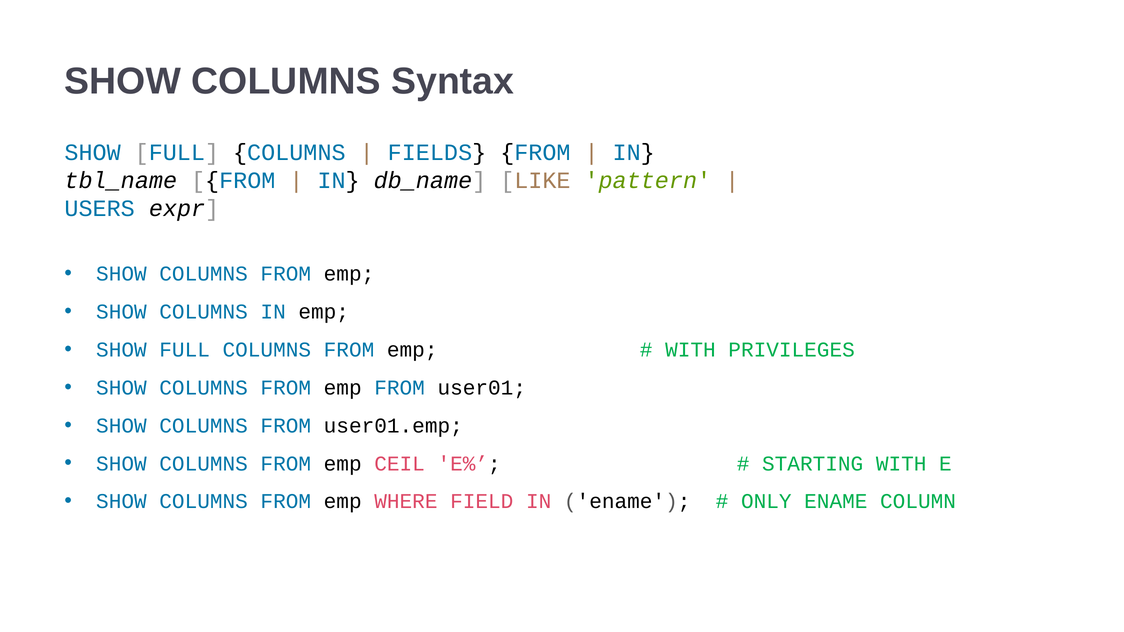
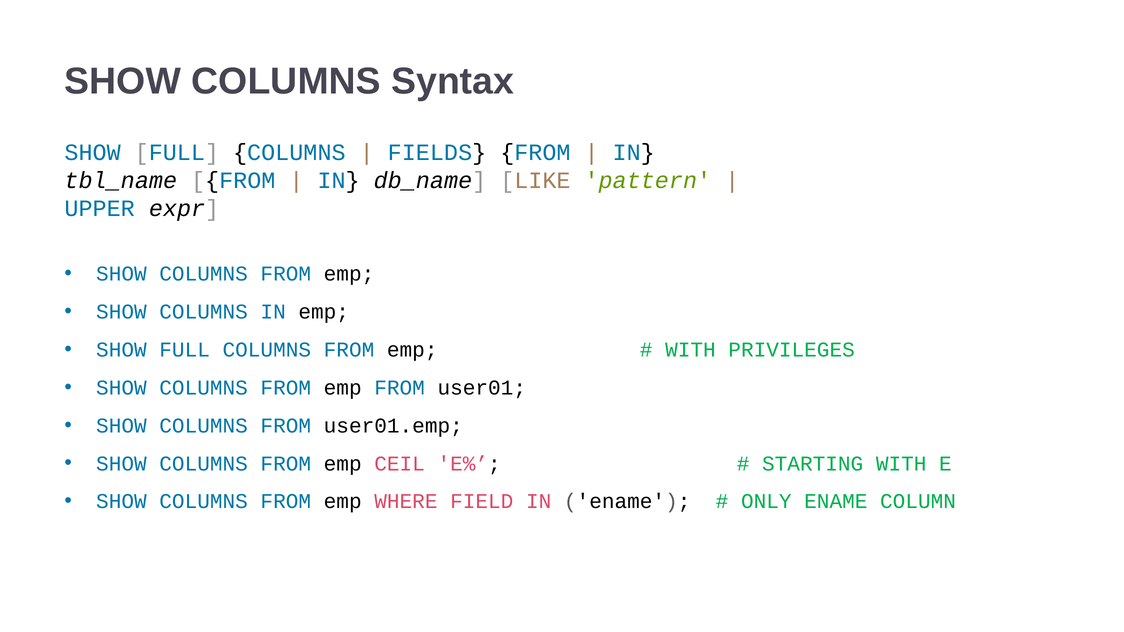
USERS: USERS -> UPPER
